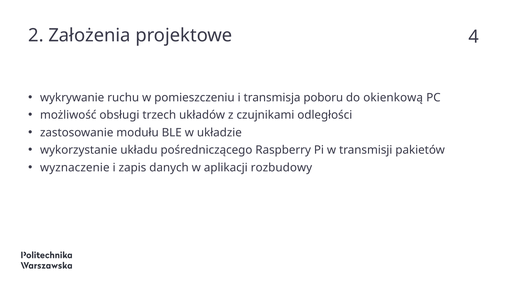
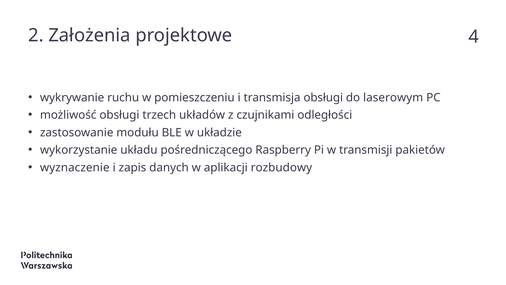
transmisja poboru: poboru -> obsługi
okienkową: okienkową -> laserowym
